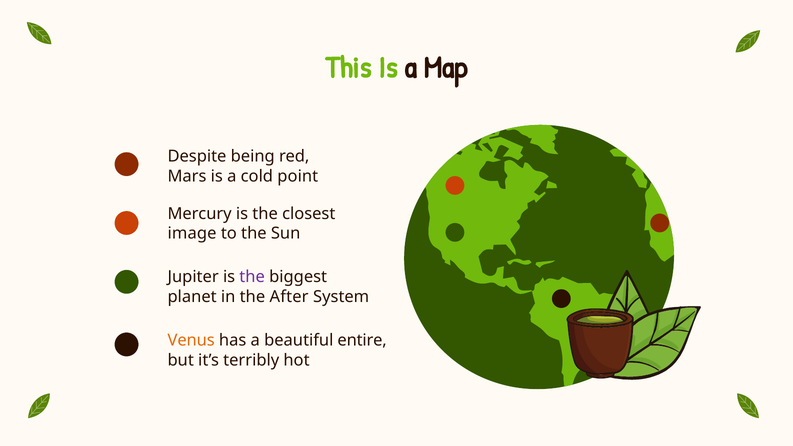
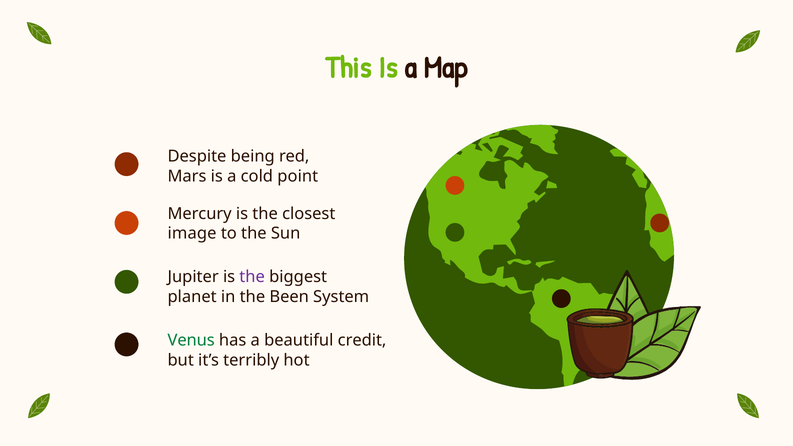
After: After -> Been
Venus colour: orange -> green
entire: entire -> credit
